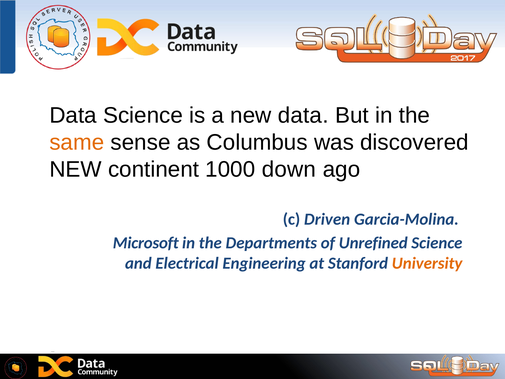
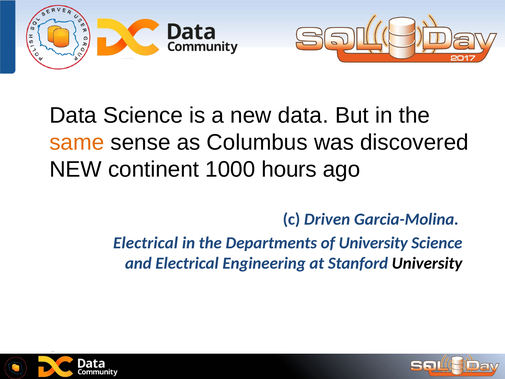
down: down -> hours
Microsoft at (146, 243): Microsoft -> Electrical
of Unrefined: Unrefined -> University
University at (427, 263) colour: orange -> black
